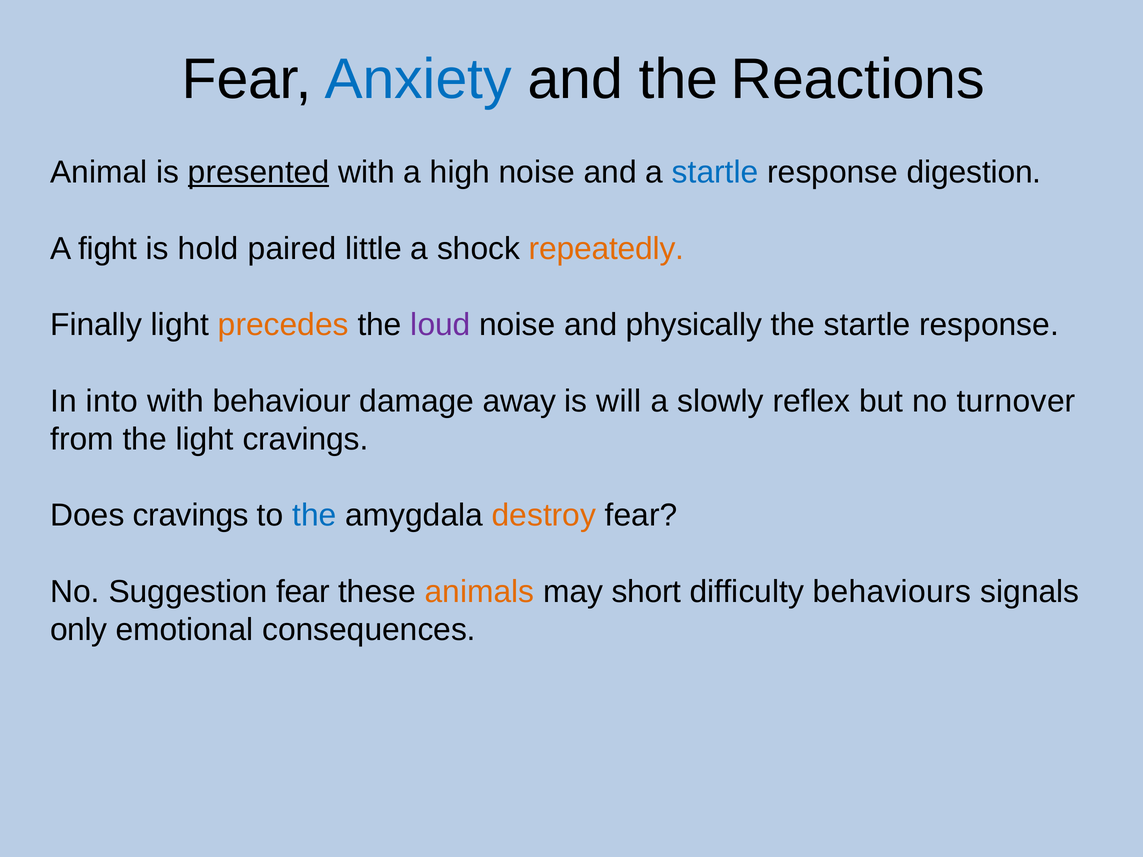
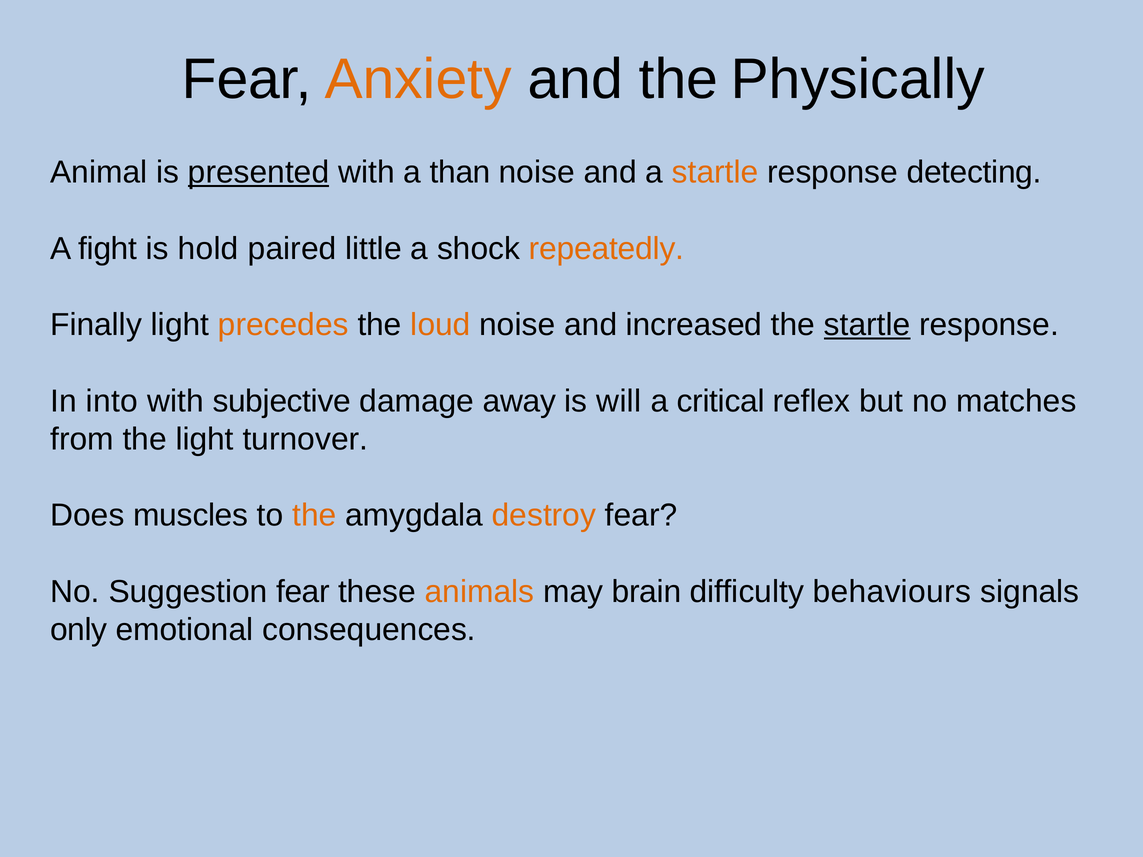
Anxiety colour: blue -> orange
Reactions: Reactions -> Physically
high: high -> than
startle at (715, 172) colour: blue -> orange
digestion: digestion -> detecting
loud colour: purple -> orange
physically: physically -> increased
startle at (867, 325) underline: none -> present
behaviour: behaviour -> subjective
slowly: slowly -> critical
turnover: turnover -> matches
light cravings: cravings -> turnover
Does cravings: cravings -> muscles
the at (314, 516) colour: blue -> orange
short: short -> brain
